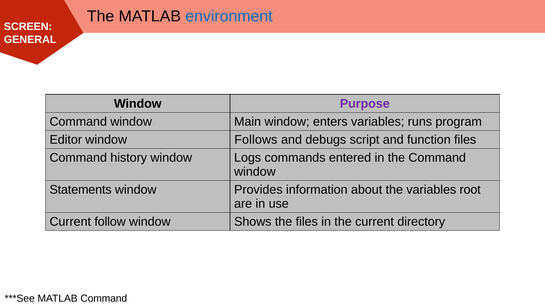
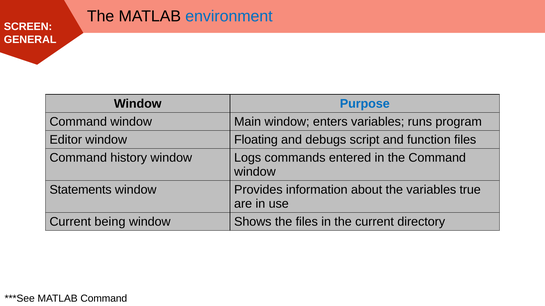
Purpose colour: purple -> blue
Follows: Follows -> Floating
root: root -> true
follow: follow -> being
